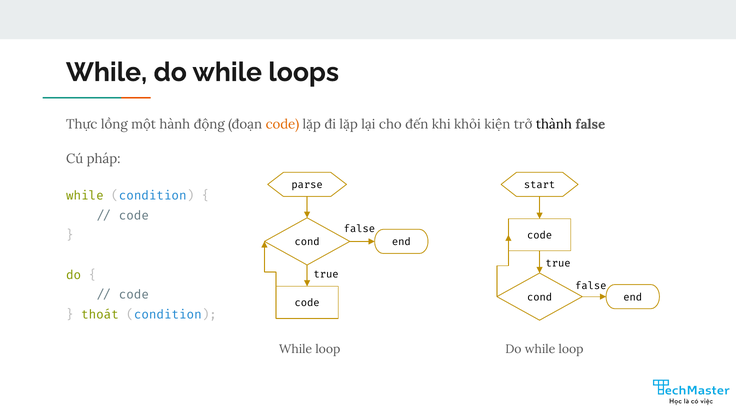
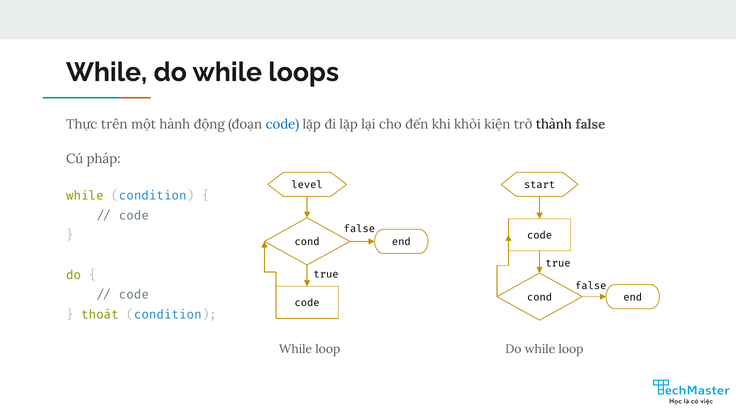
lồng: lồng -> trên
code at (282, 124) colour: orange -> blue
parse: parse -> level
